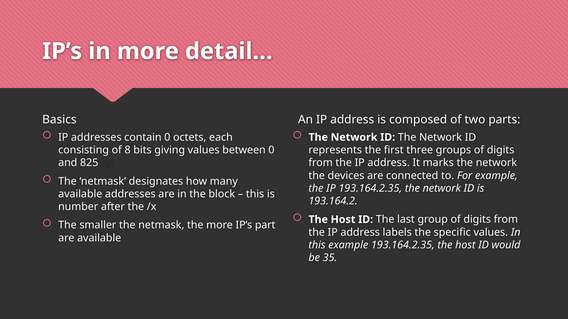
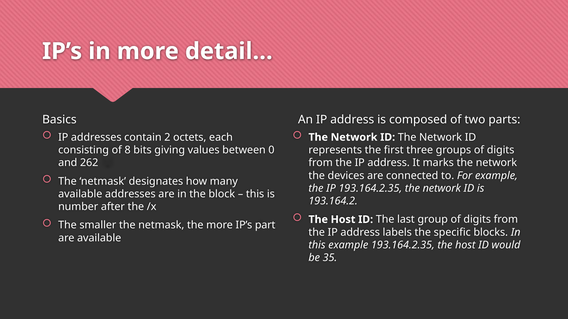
contain 0: 0 -> 2
825: 825 -> 262
specific values: values -> blocks
